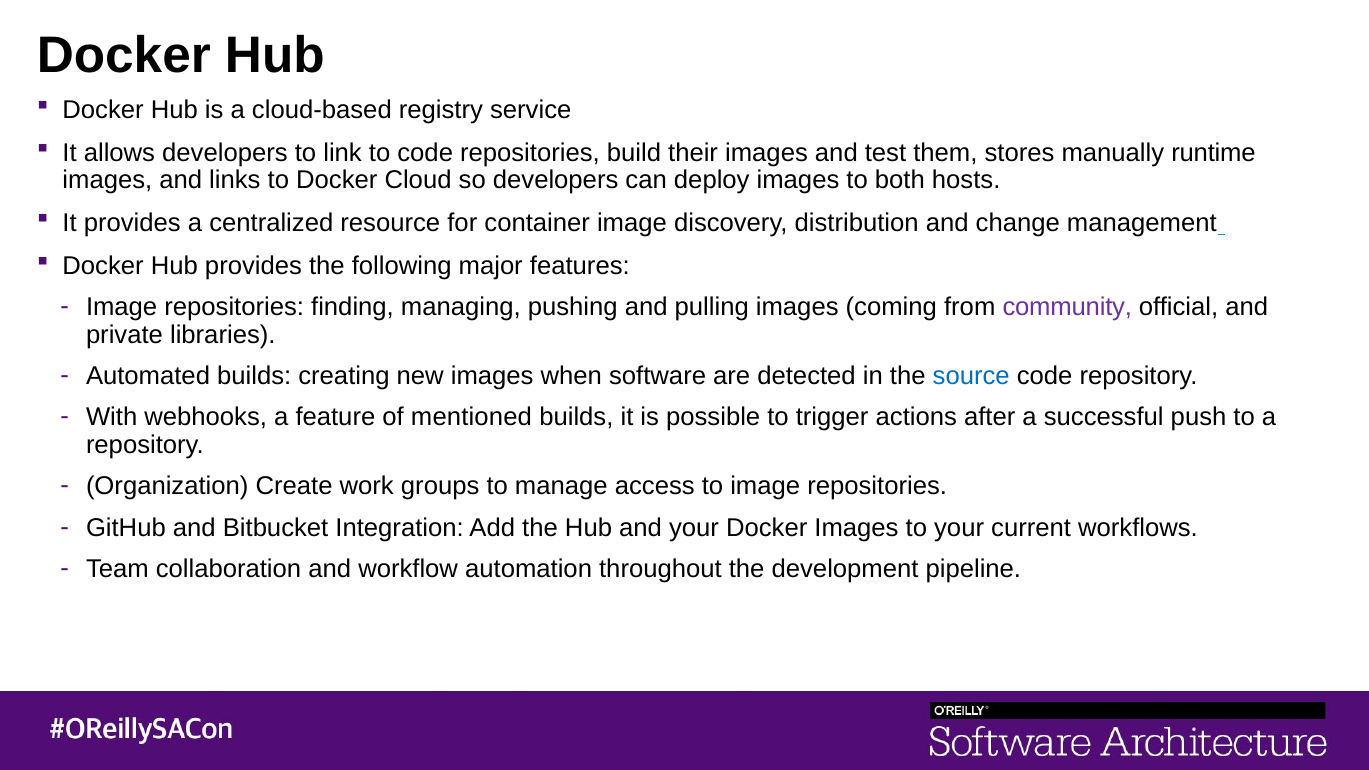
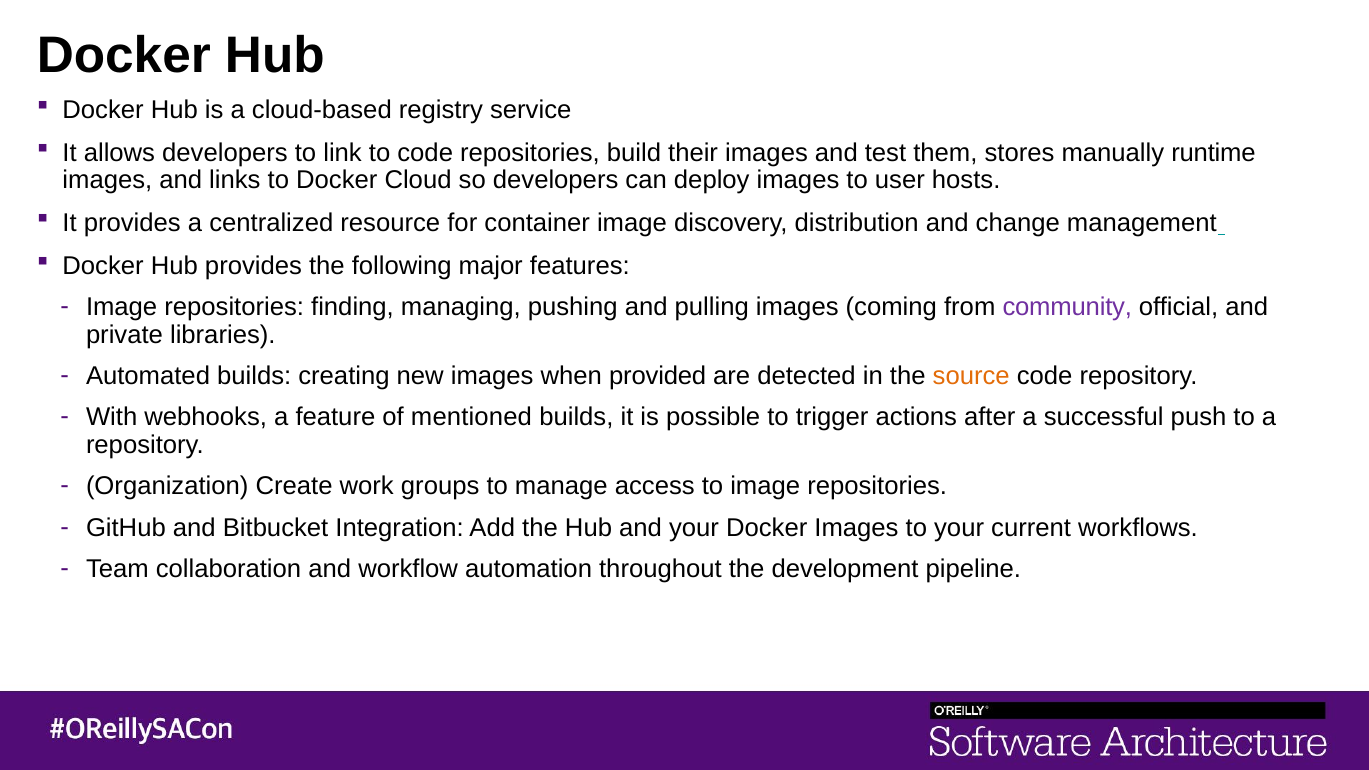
both: both -> user
software: software -> provided
source colour: blue -> orange
